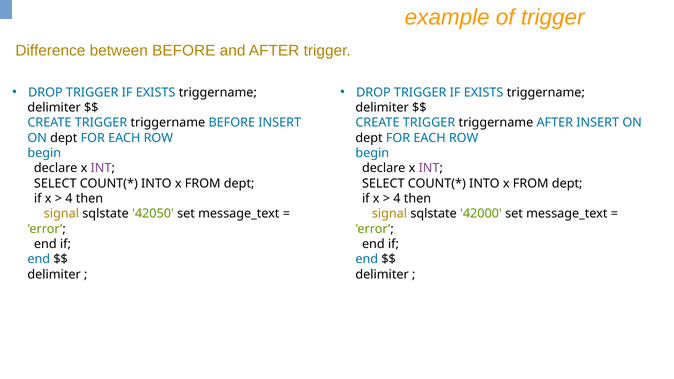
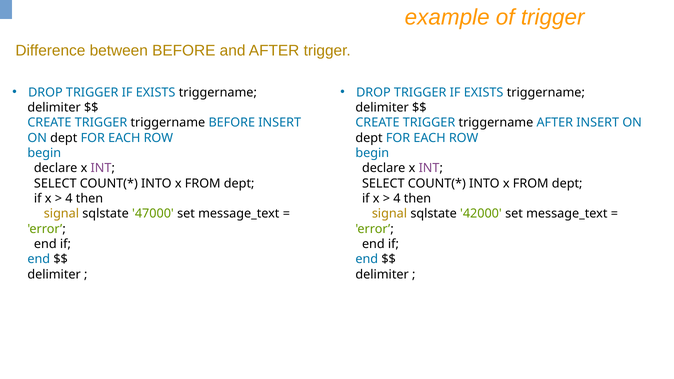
42050: 42050 -> 47000
